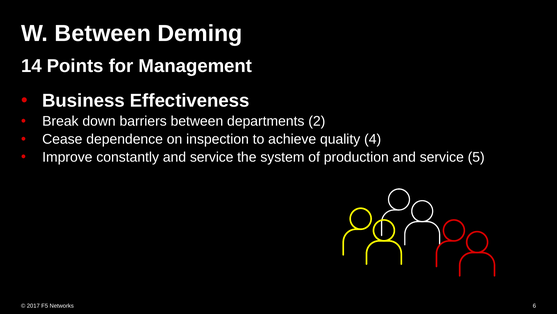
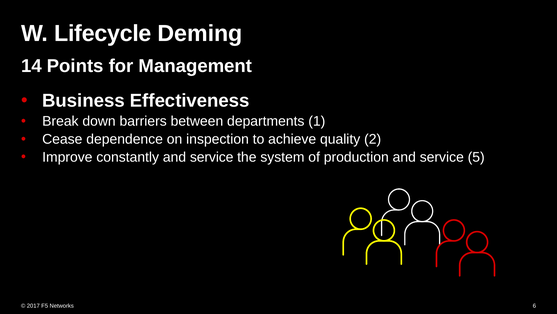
W Between: Between -> Lifecycle
2: 2 -> 1
4: 4 -> 2
